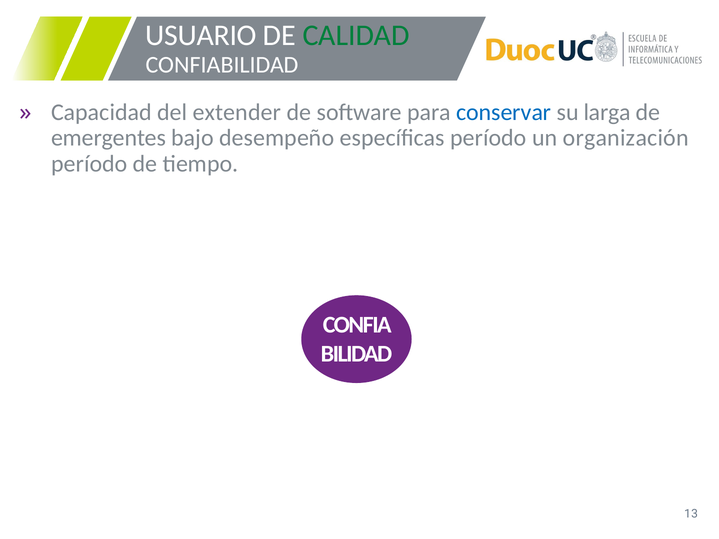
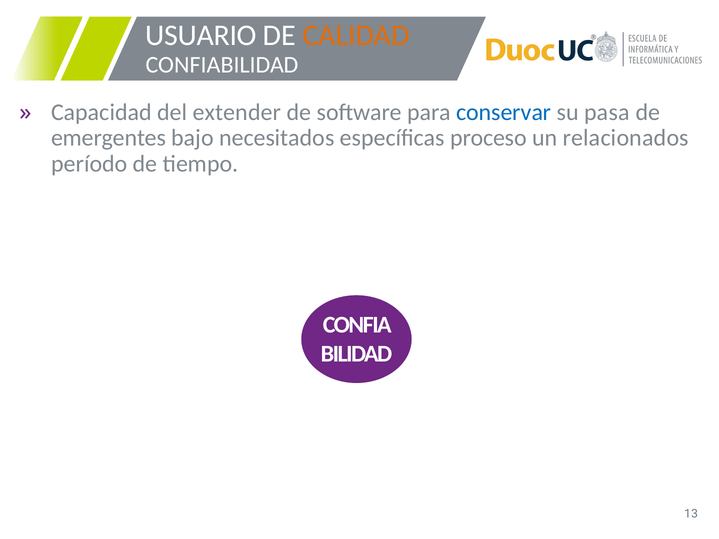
CALIDAD colour: green -> orange
larga: larga -> pasa
desempeño: desempeño -> necesitados
específicas período: período -> proceso
organización: organización -> relacionados
